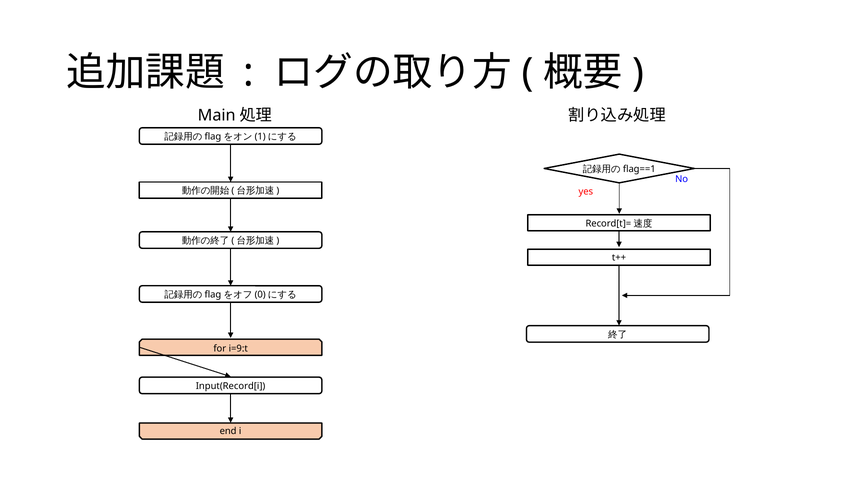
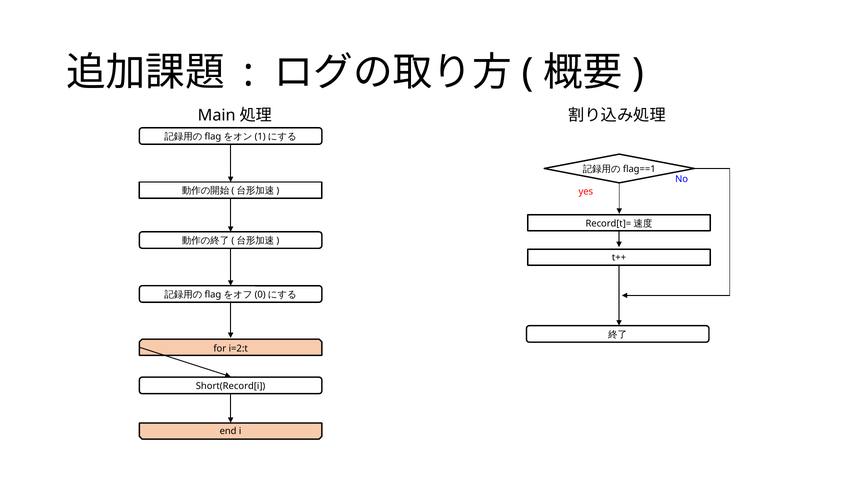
i=9:t: i=9:t -> i=2:t
Input(Record[i: Input(Record[i -> Short(Record[i
